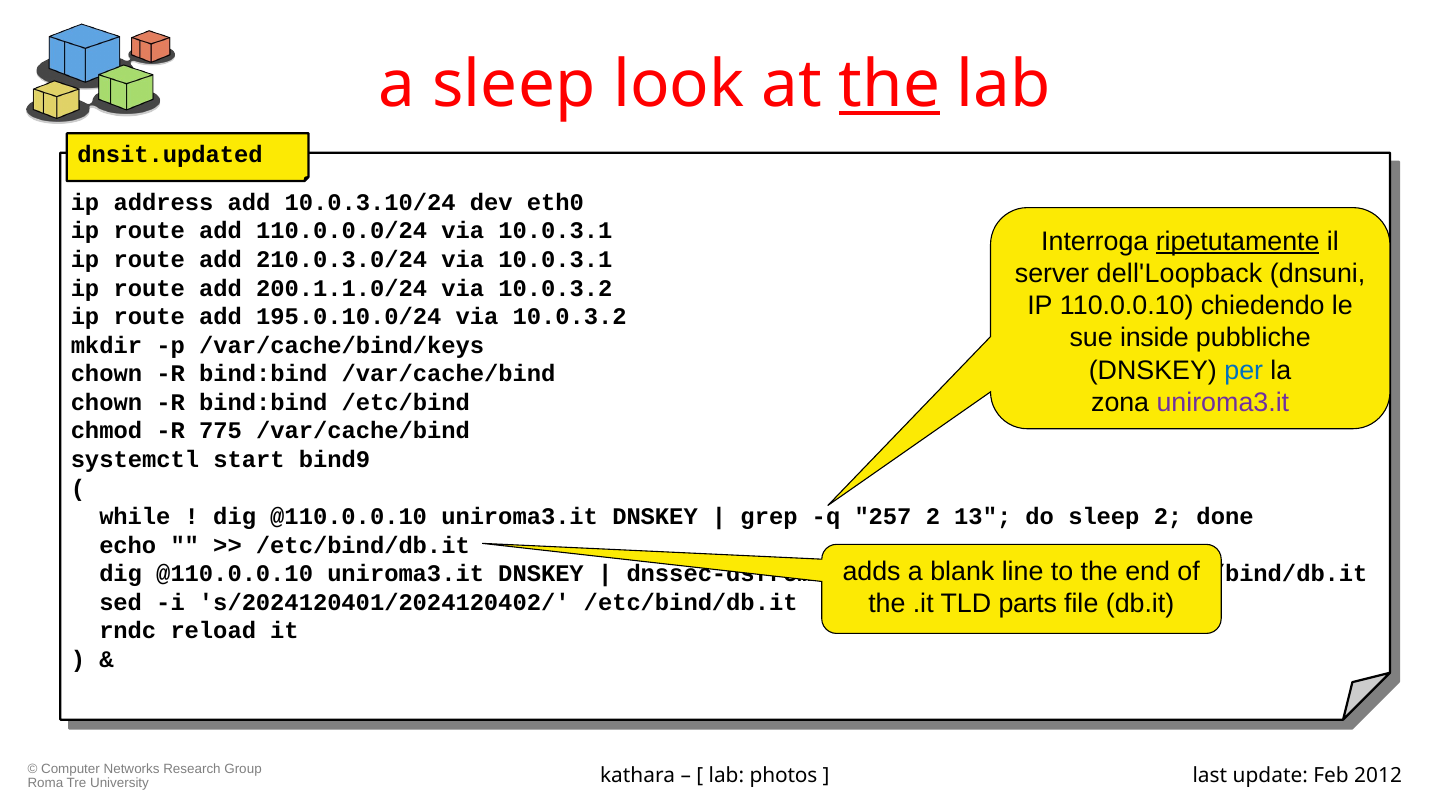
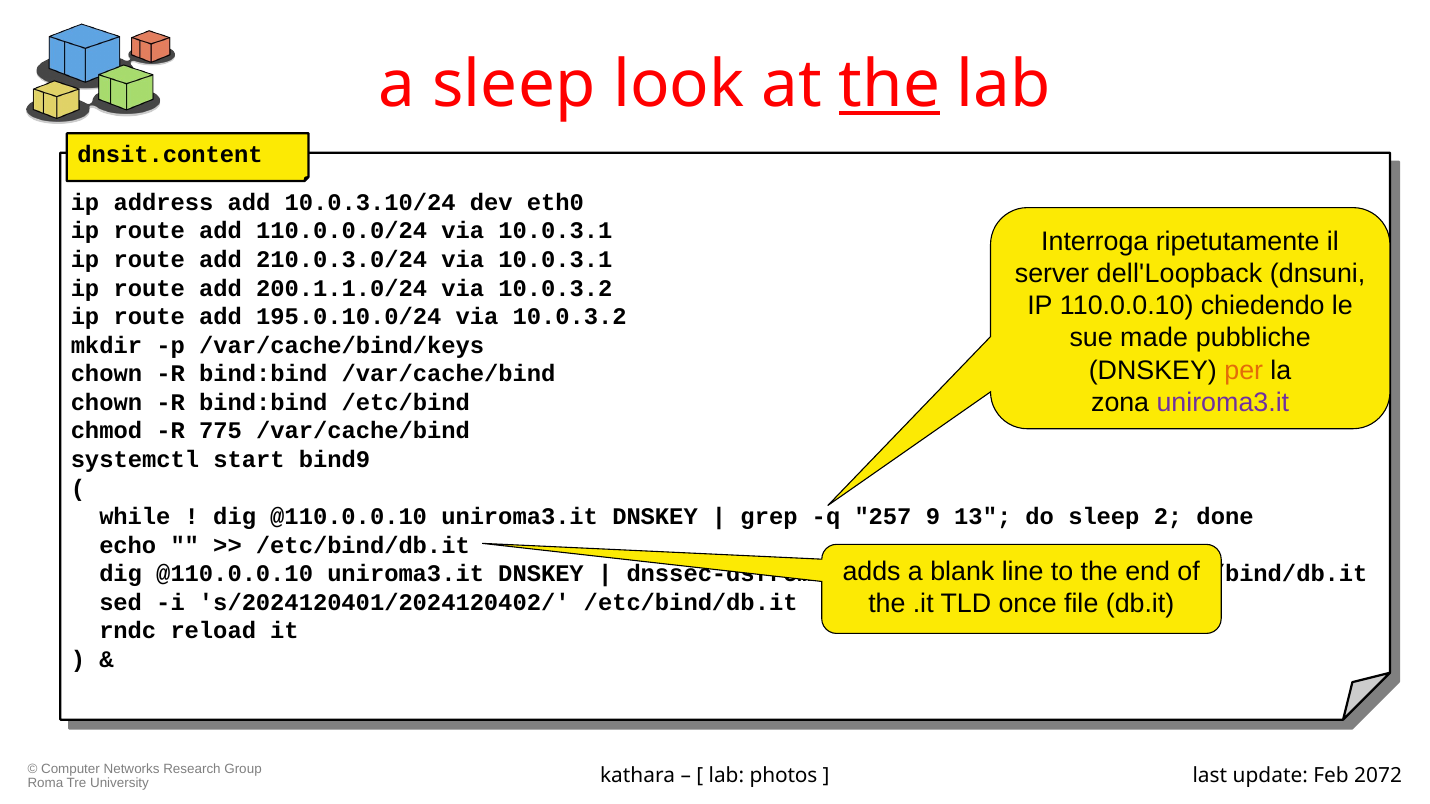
dnsit.updated: dnsit.updated -> dnsit.content
ripetutamente underline: present -> none
inside: inside -> made
per colour: blue -> orange
2 at (933, 517): 2 -> 9
parts: parts -> once
2012: 2012 -> 2072
